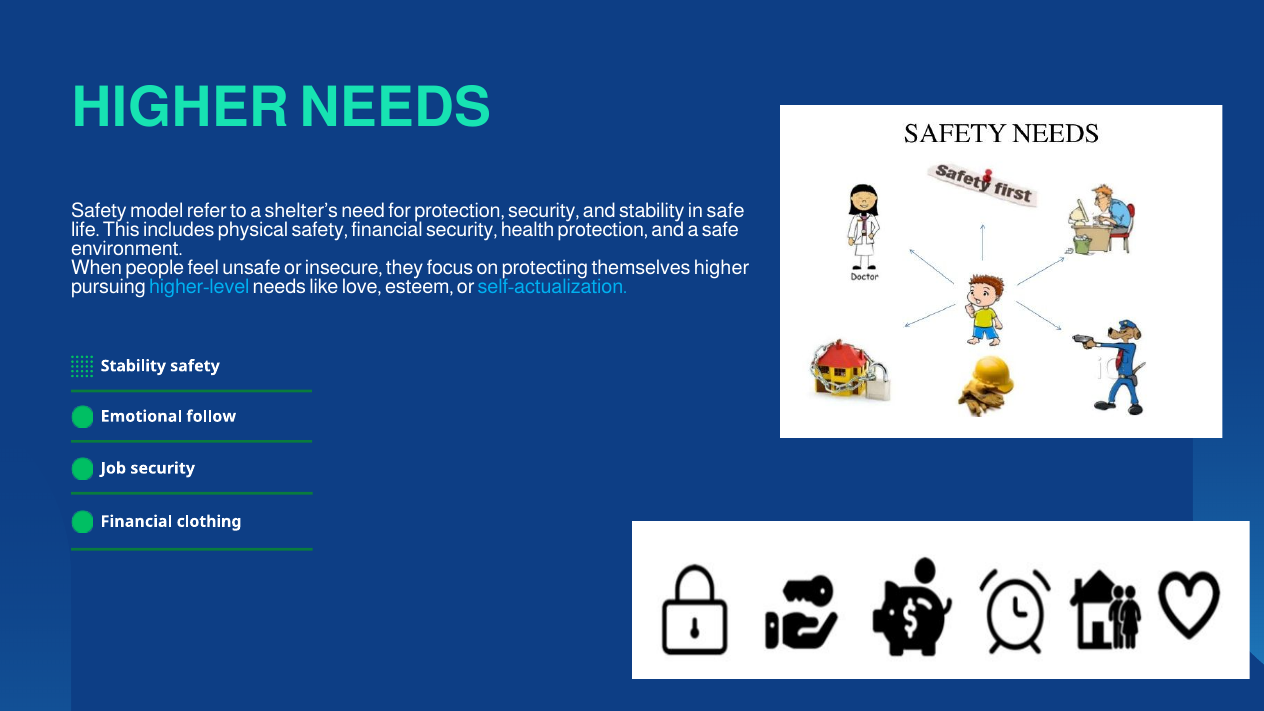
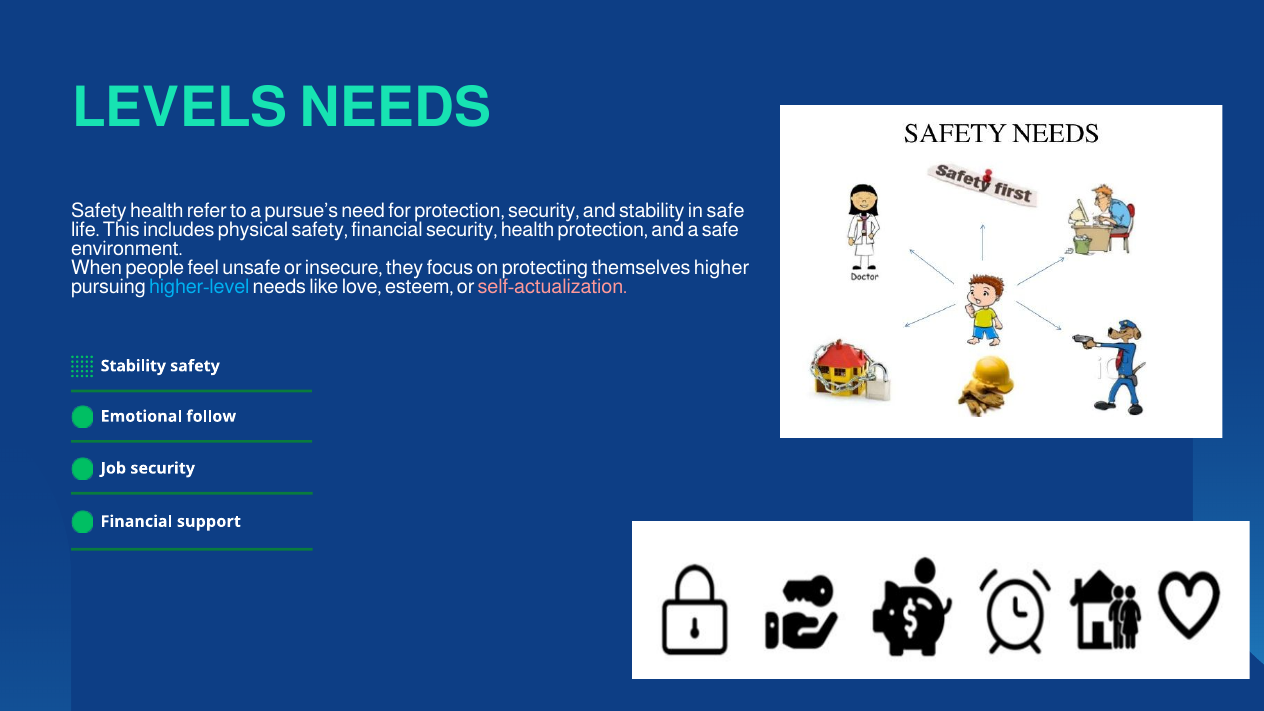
HIGHER at (180, 108): HIGHER -> LEVELS
Safety model: model -> health
shelter’s: shelter’s -> pursue’s
self-actualization colour: light blue -> pink
clothing: clothing -> support
